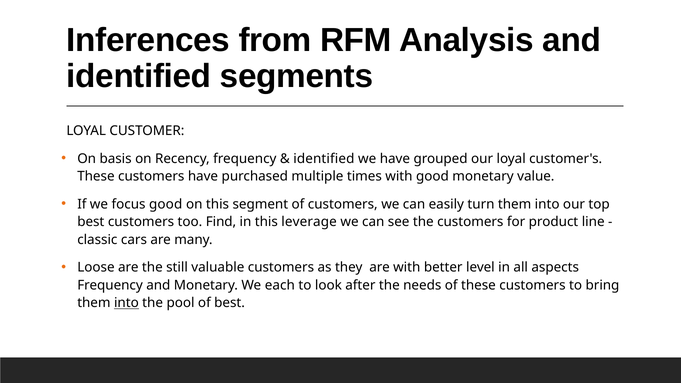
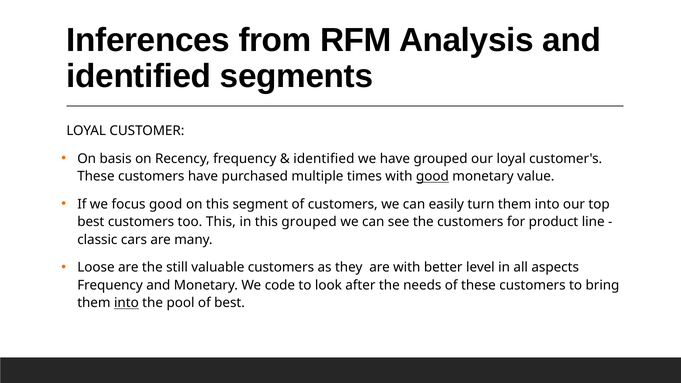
good at (432, 176) underline: none -> present
too Find: Find -> This
this leverage: leverage -> grouped
each: each -> code
